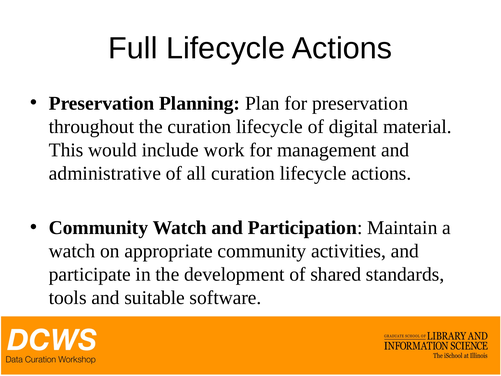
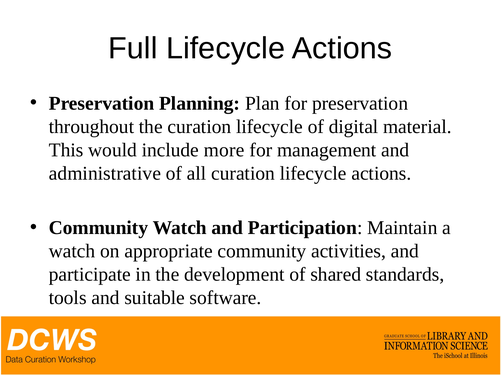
work: work -> more
